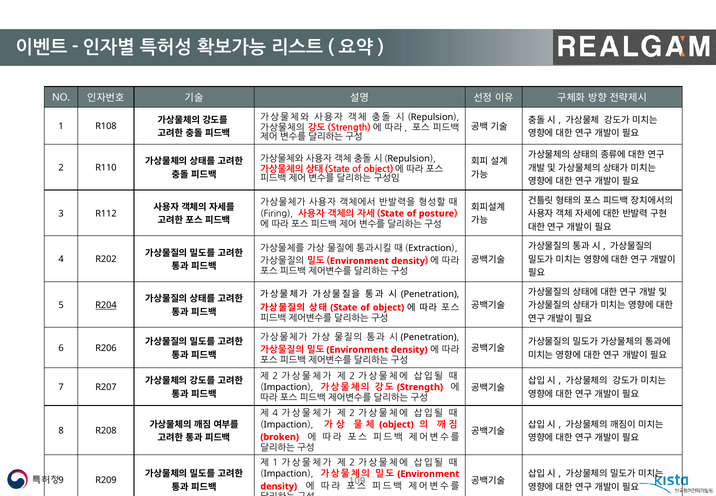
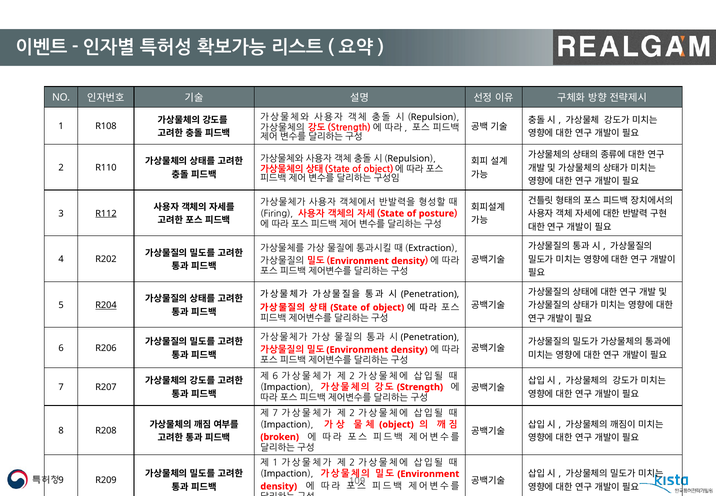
R112 underline: none -> present
2 at (275, 376): 2 -> 6
4 at (275, 413): 4 -> 7
